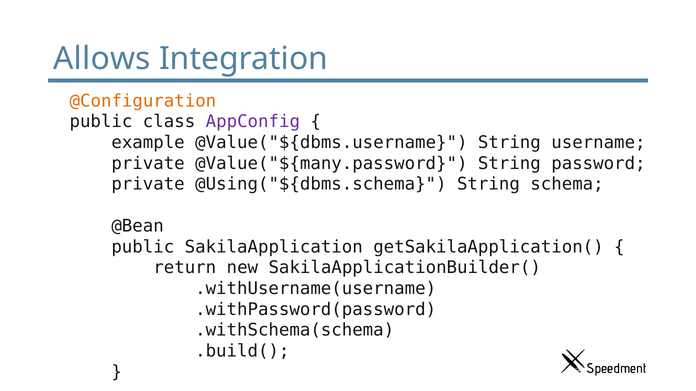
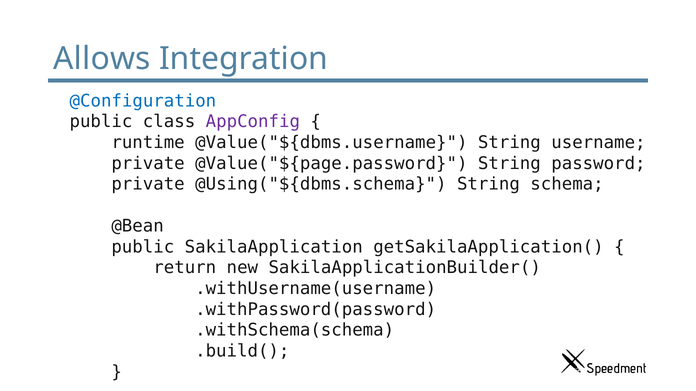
@Configuration colour: orange -> blue
example: example -> runtime
@Value("${many.password: @Value("${many.password -> @Value("${page.password
